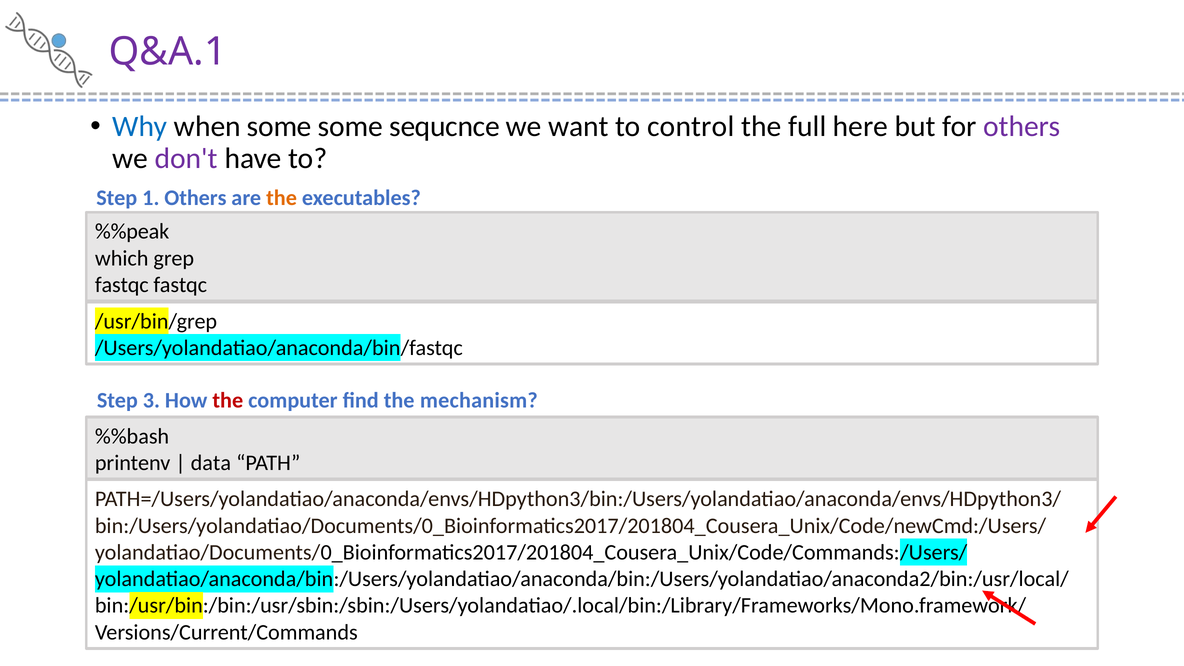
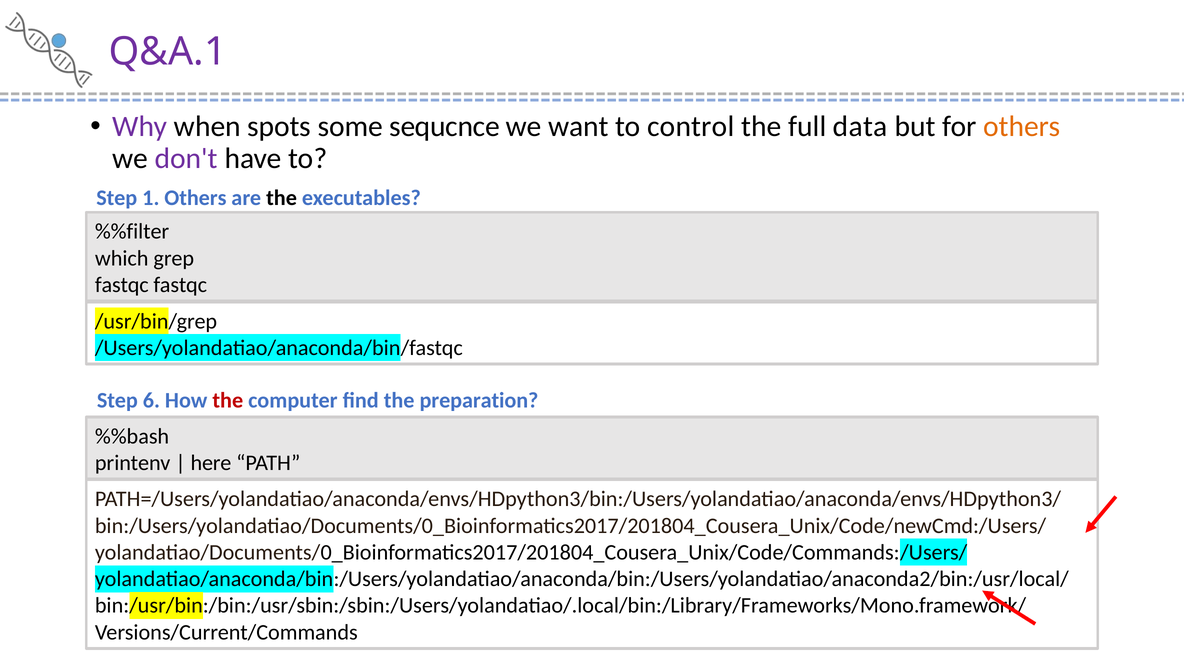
Why colour: blue -> purple
when some: some -> spots
here: here -> data
others at (1022, 127) colour: purple -> orange
the at (282, 198) colour: orange -> black
%%peak: %%peak -> %%filter
3: 3 -> 6
mechanism: mechanism -> preparation
data: data -> here
